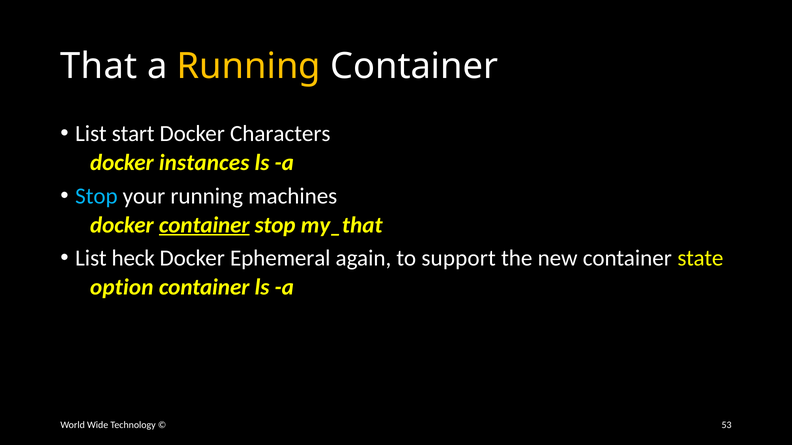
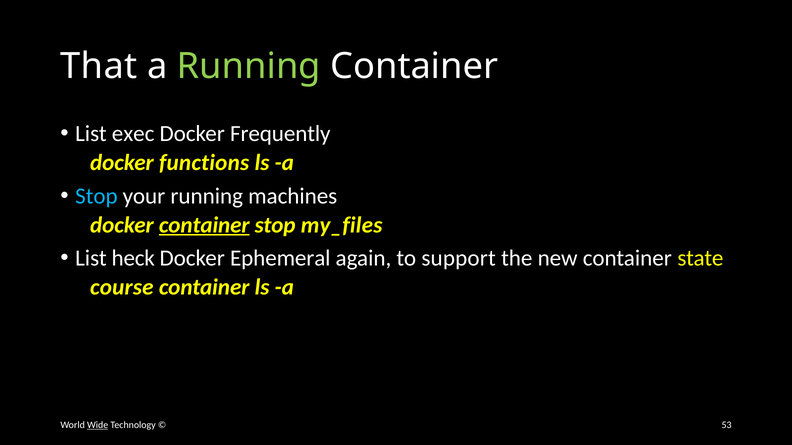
Running at (249, 67) colour: yellow -> light green
start: start -> exec
Characters: Characters -> Frequently
instances: instances -> functions
my_that: my_that -> my_files
option: option -> course
Wide underline: none -> present
